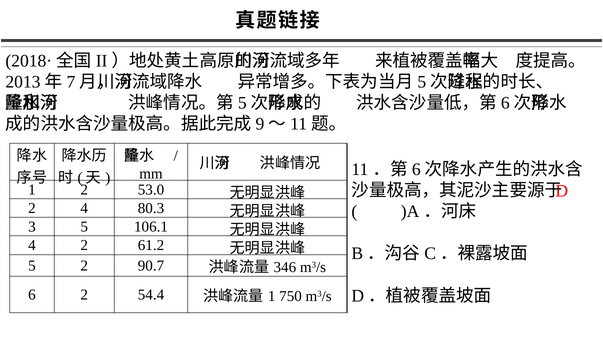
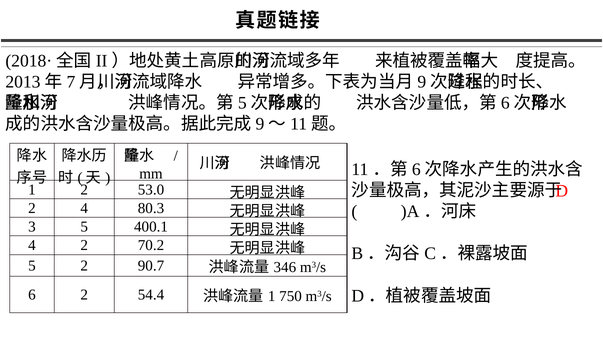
5 at (422, 82): 5 -> 9
106.1: 106.1 -> 400.1
61.2: 61.2 -> 70.2
